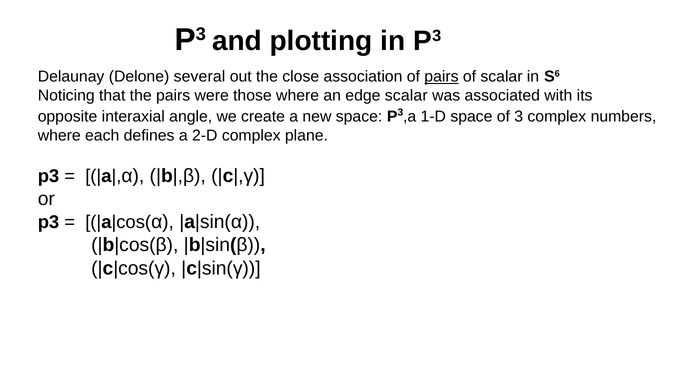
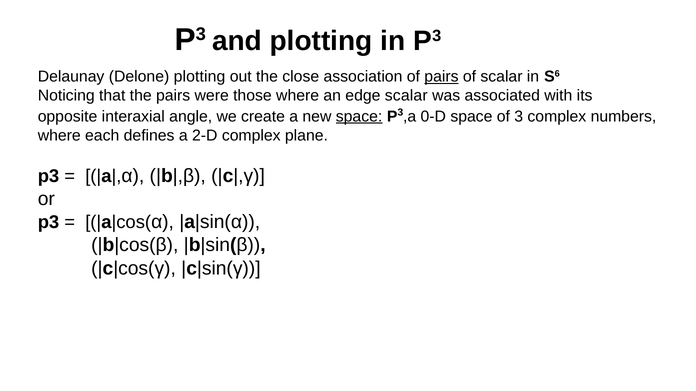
Delone several: several -> plotting
space at (359, 116) underline: none -> present
1-D: 1-D -> 0-D
